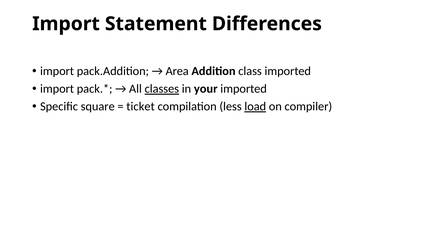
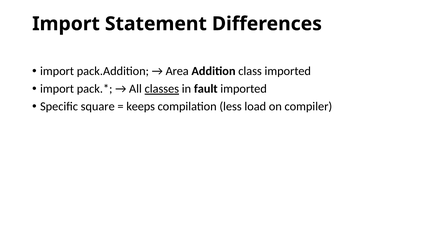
your: your -> fault
ticket: ticket -> keeps
load underline: present -> none
